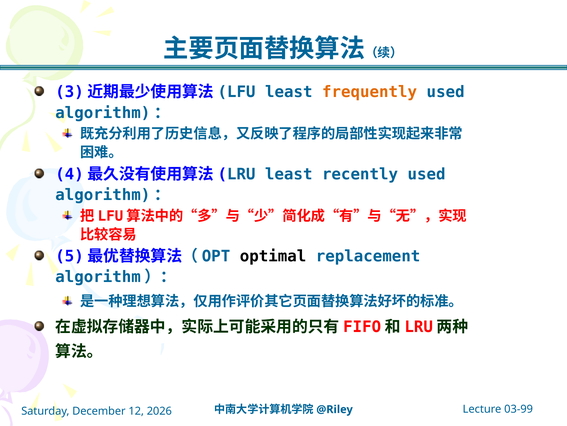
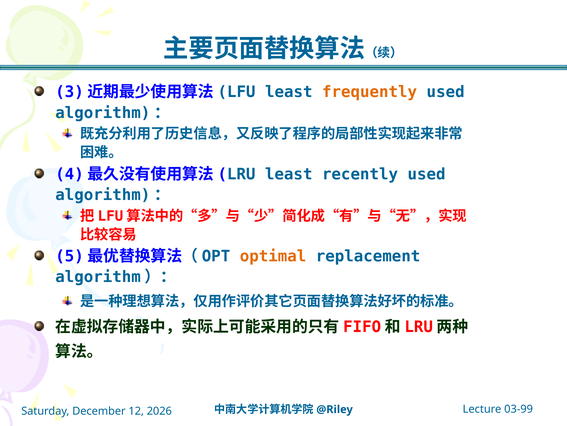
optimal colour: black -> orange
